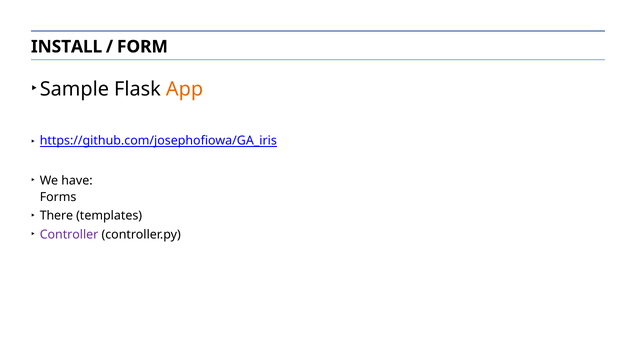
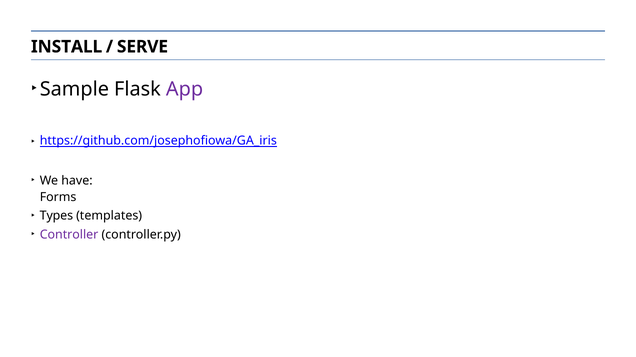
FORM: FORM -> SERVE
App colour: orange -> purple
There: There -> Types
